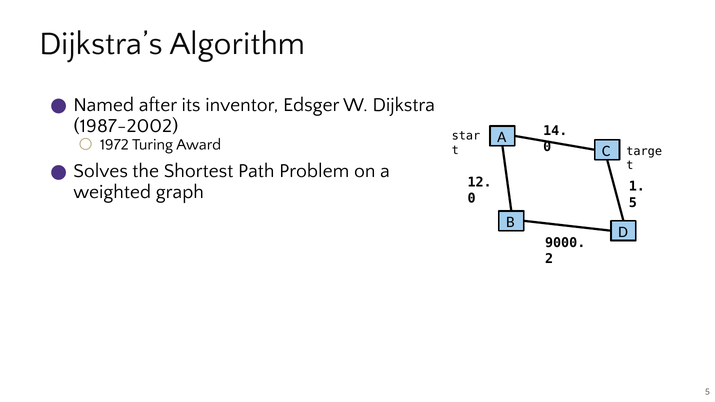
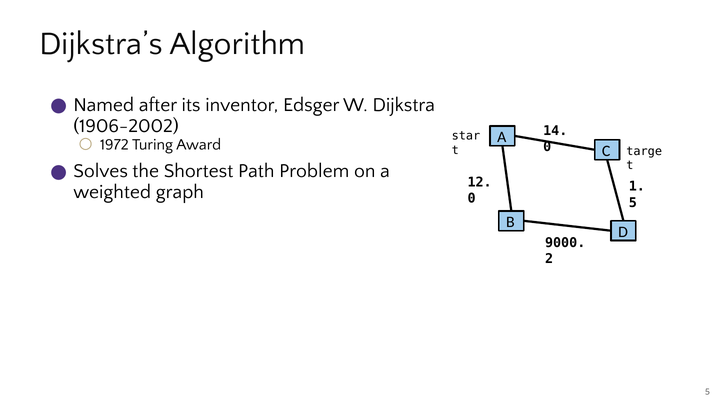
1987-2002: 1987-2002 -> 1906-2002
